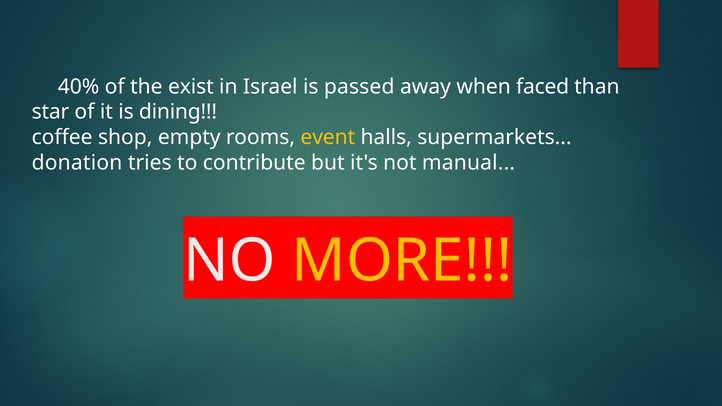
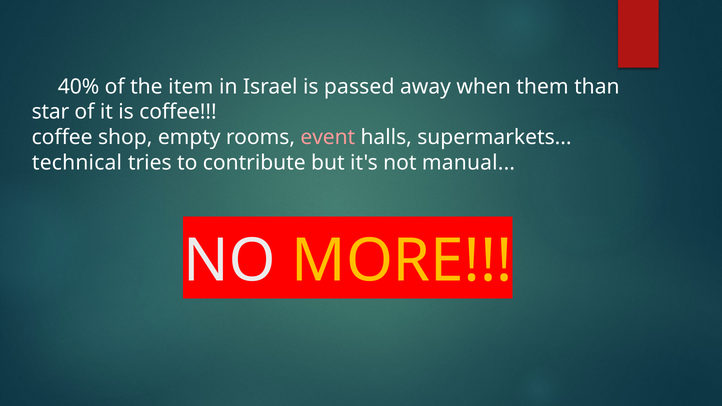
exist: exist -> item
faced: faced -> them
is dining: dining -> coffee
event colour: yellow -> pink
donation: donation -> technical
